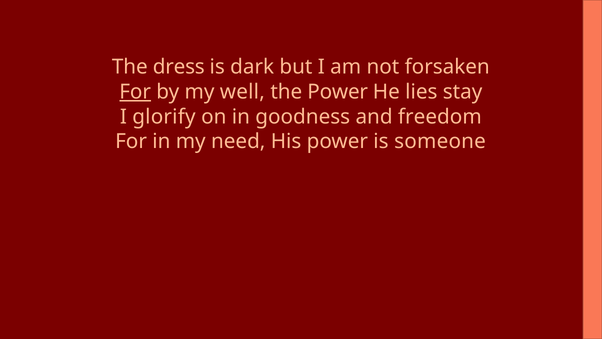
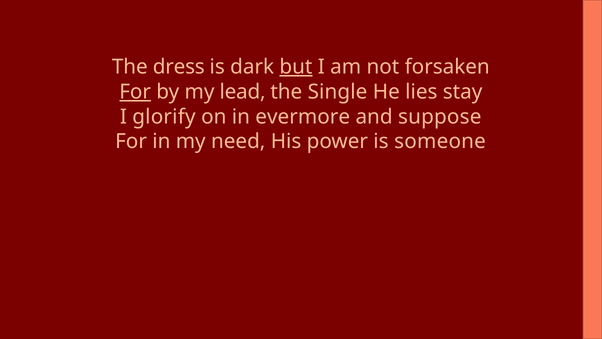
but underline: none -> present
well: well -> lead
the Power: Power -> Single
goodness: goodness -> evermore
freedom: freedom -> suppose
